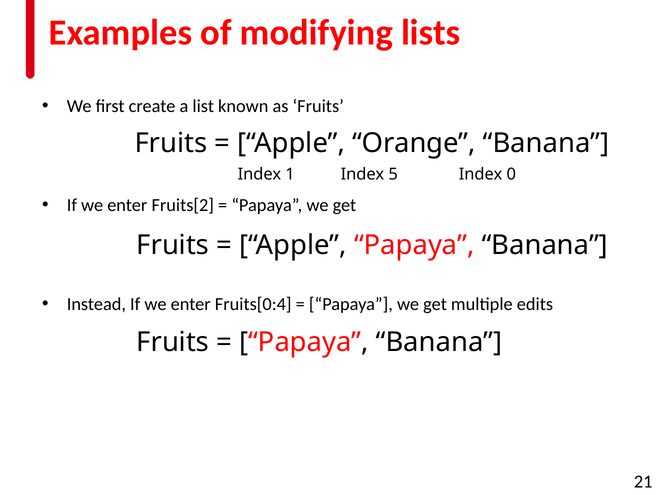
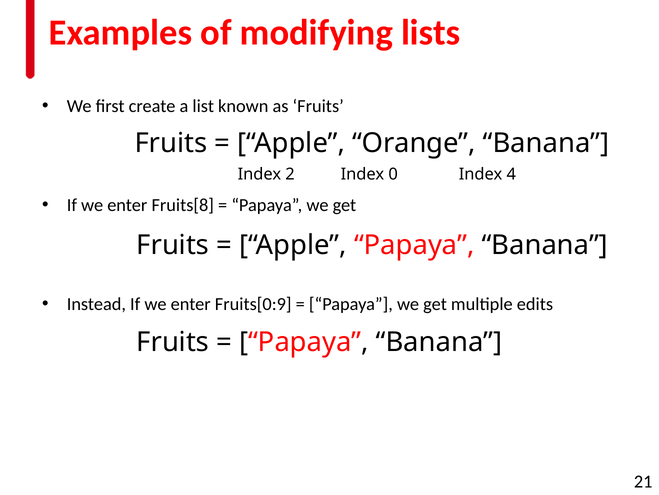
1: 1 -> 2
5: 5 -> 0
0: 0 -> 4
Fruits[2: Fruits[2 -> Fruits[8
Fruits[0:4: Fruits[0:4 -> Fruits[0:9
